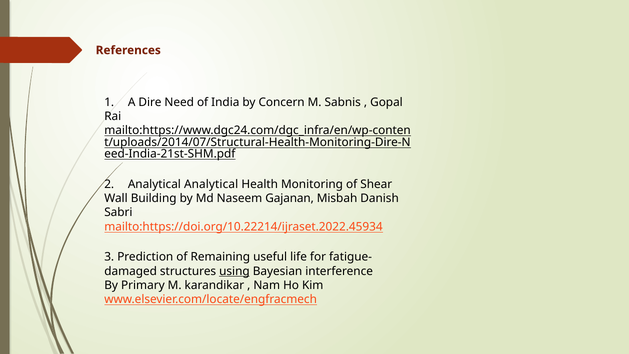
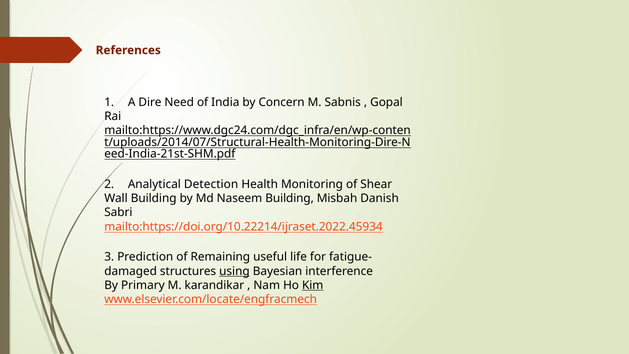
Analytical Analytical: Analytical -> Detection
Naseem Gajanan: Gajanan -> Building
Kim underline: none -> present
